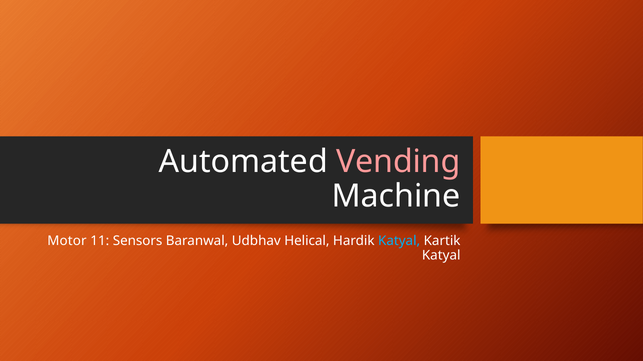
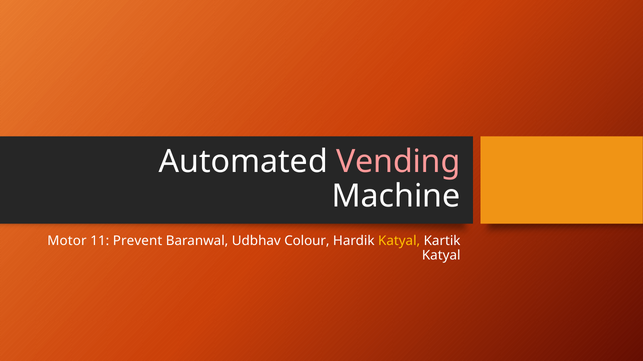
Sensors: Sensors -> Prevent
Helical: Helical -> Colour
Katyal at (399, 241) colour: light blue -> yellow
